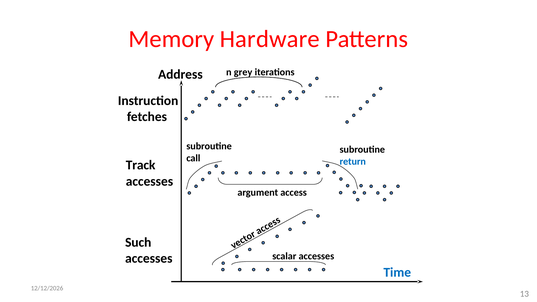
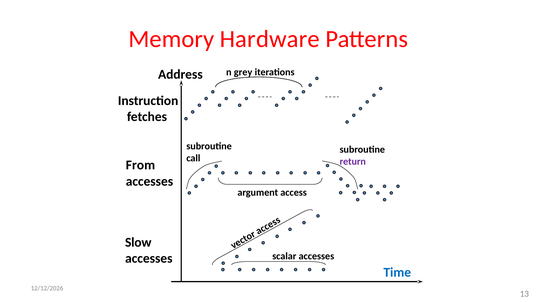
return colour: blue -> purple
Track: Track -> From
Such: Such -> Slow
